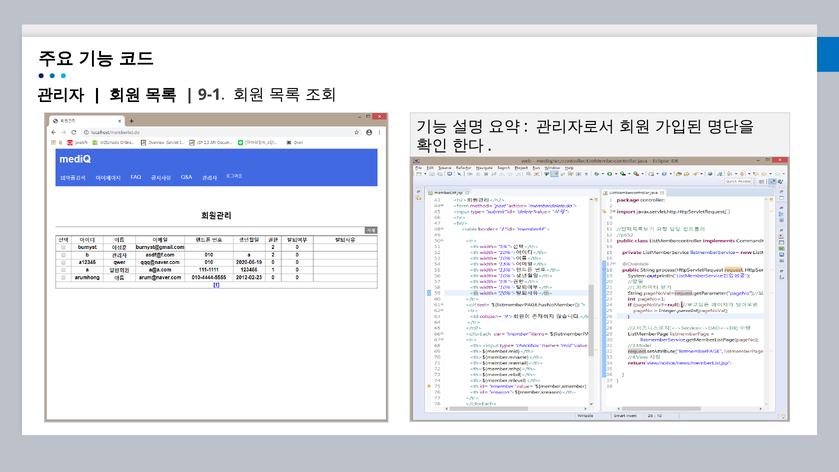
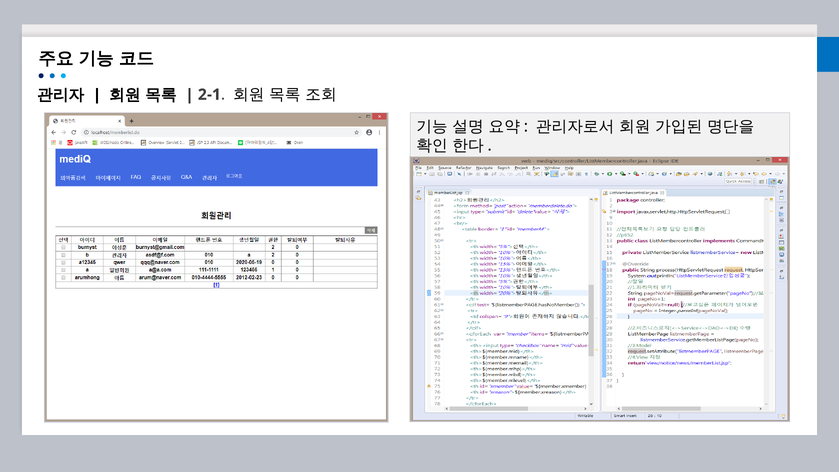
9-1: 9-1 -> 2-1
